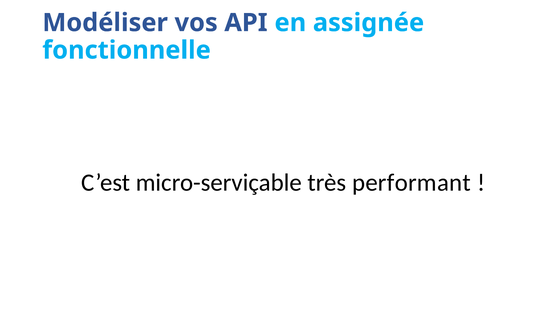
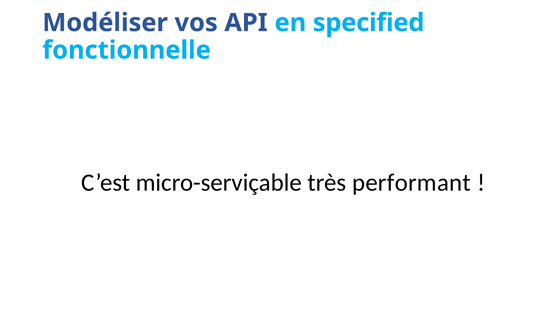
assignée: assignée -> specified
